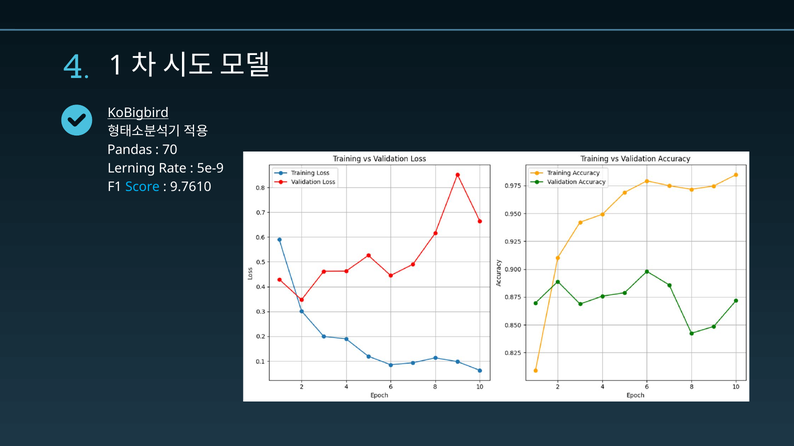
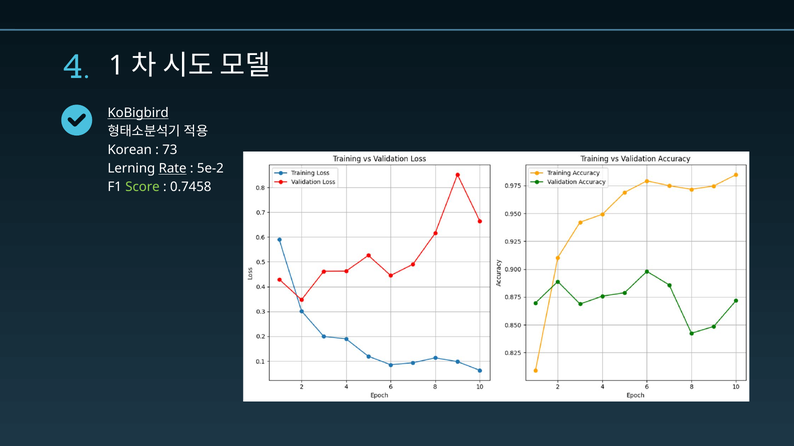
Pandas: Pandas -> Korean
70: 70 -> 73
Rate underline: none -> present
5e-9: 5e-9 -> 5e-2
Score colour: light blue -> light green
9.7610: 9.7610 -> 0.7458
